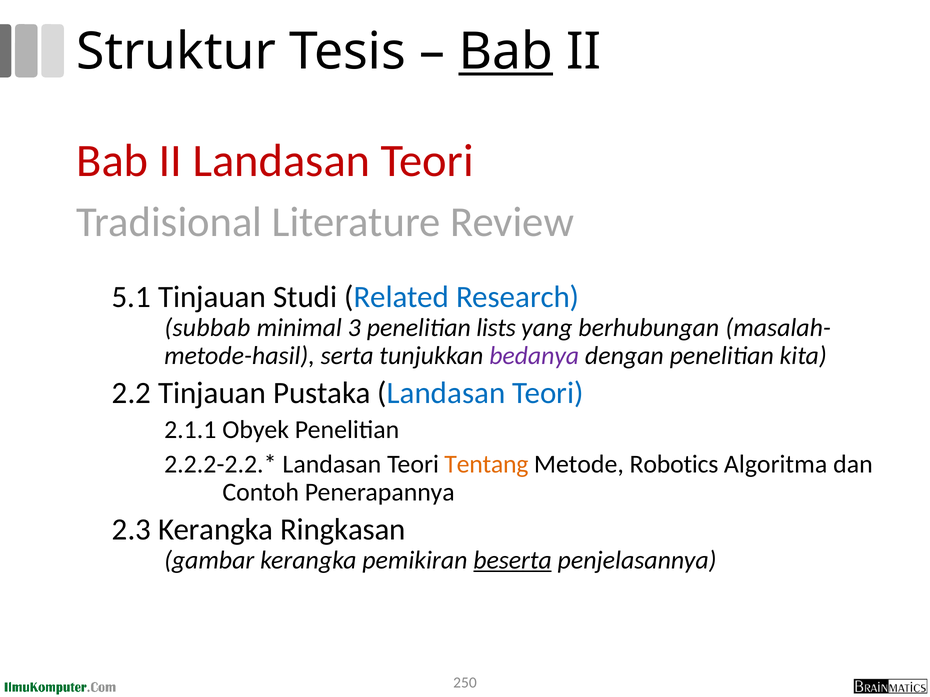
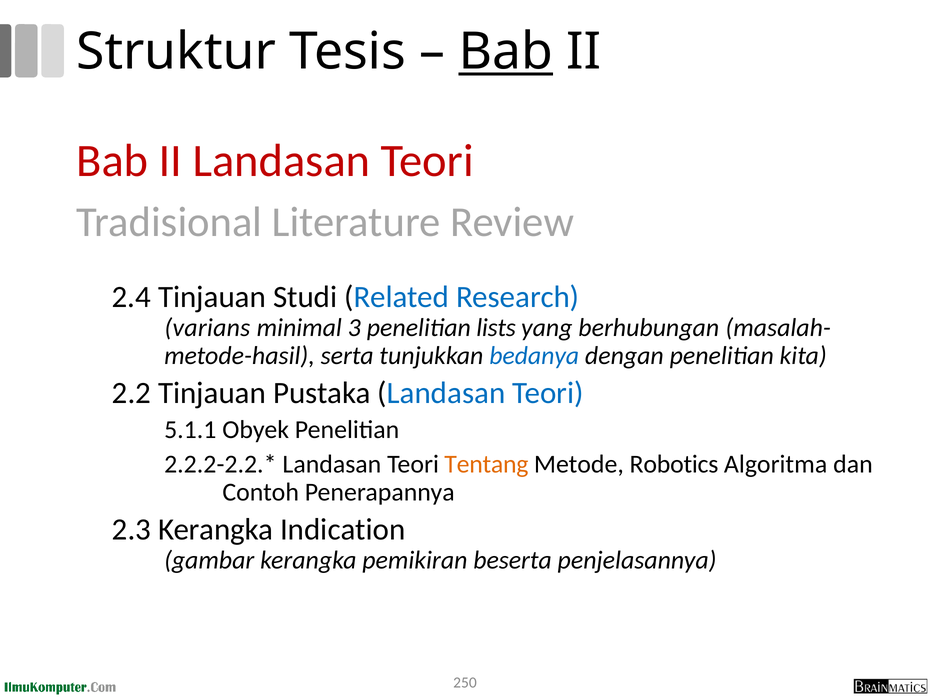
5.1: 5.1 -> 2.4
subbab: subbab -> varians
bedanya colour: purple -> blue
2.1.1: 2.1.1 -> 5.1.1
Ringkasan: Ringkasan -> Indication
beserta underline: present -> none
